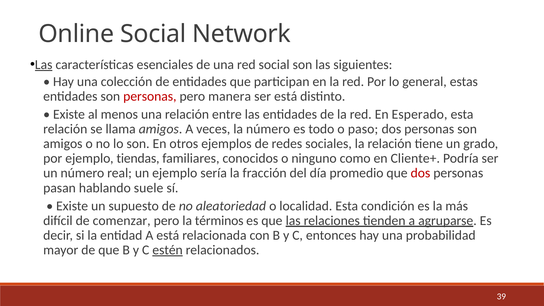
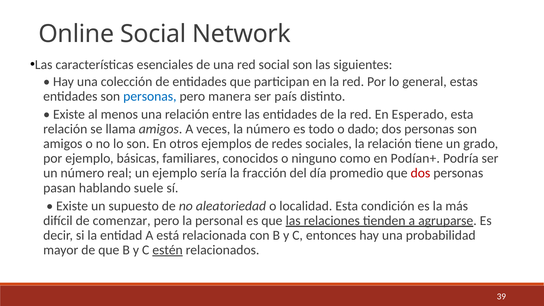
Las at (44, 65) underline: present -> none
personas at (150, 96) colour: red -> blue
ser está: está -> país
paso: paso -> dado
tiendas: tiendas -> básicas
Cliente+: Cliente+ -> Podían+
términos: términos -> personal
